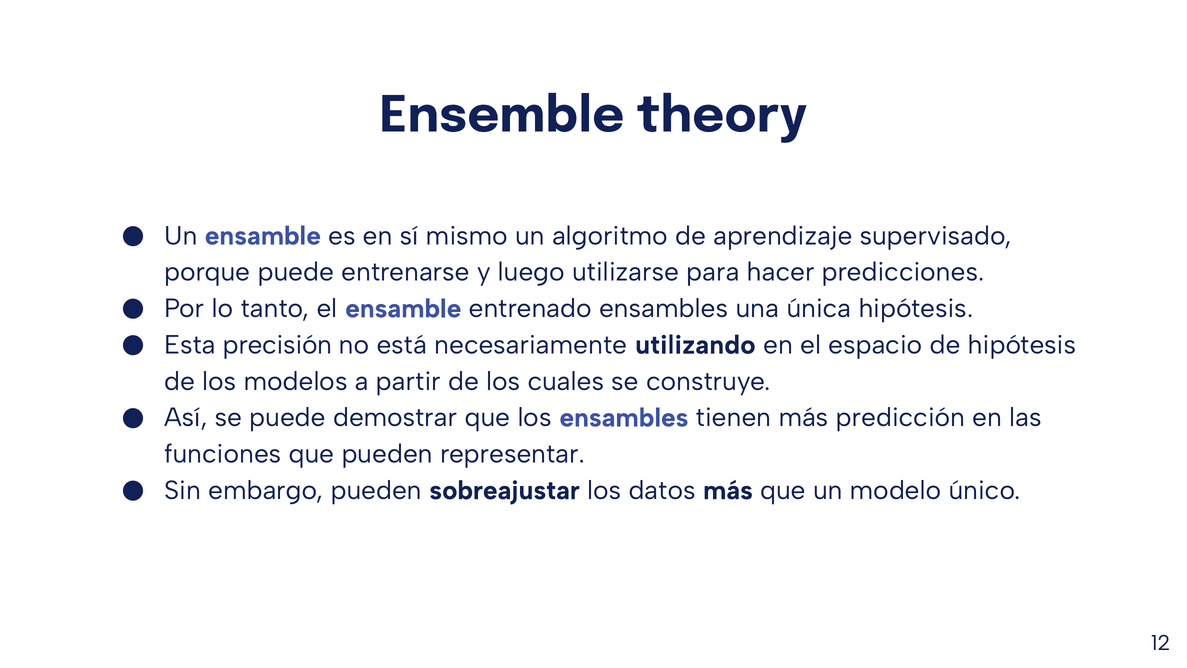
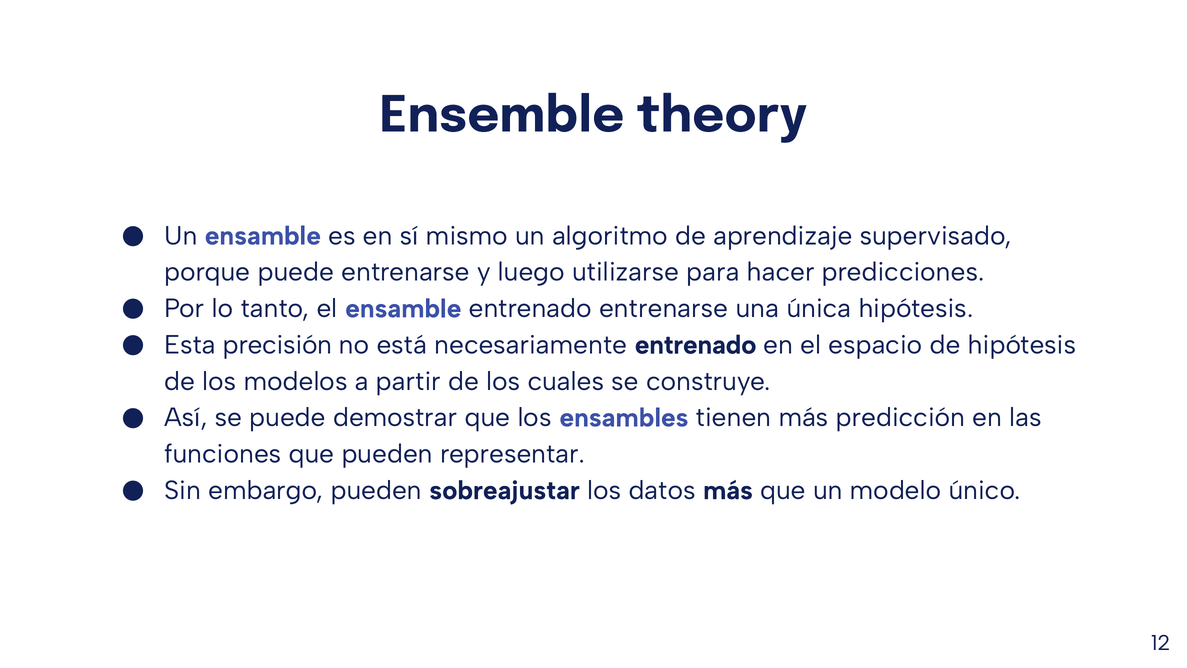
entrenado ensambles: ensambles -> entrenarse
necesariamente utilizando: utilizando -> entrenado
